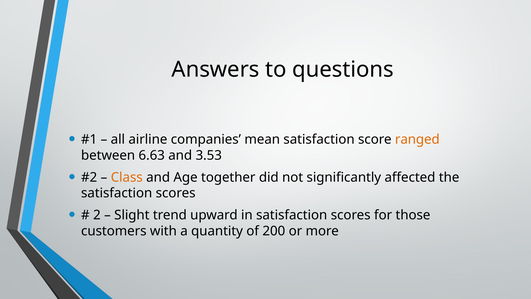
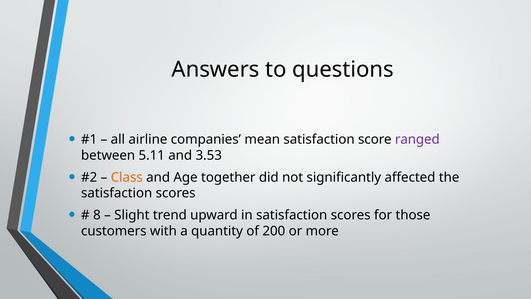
ranged colour: orange -> purple
6.63: 6.63 -> 5.11
2: 2 -> 8
